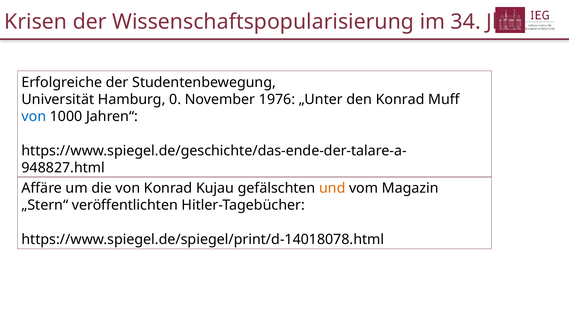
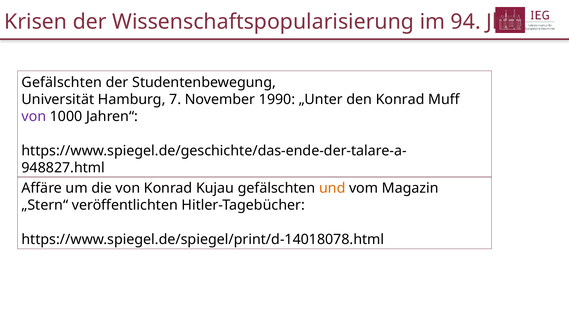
34: 34 -> 94
Erfolgreiche at (62, 82): Erfolgreiche -> Gefälschten
0: 0 -> 7
1976: 1976 -> 1990
von at (34, 117) colour: blue -> purple
